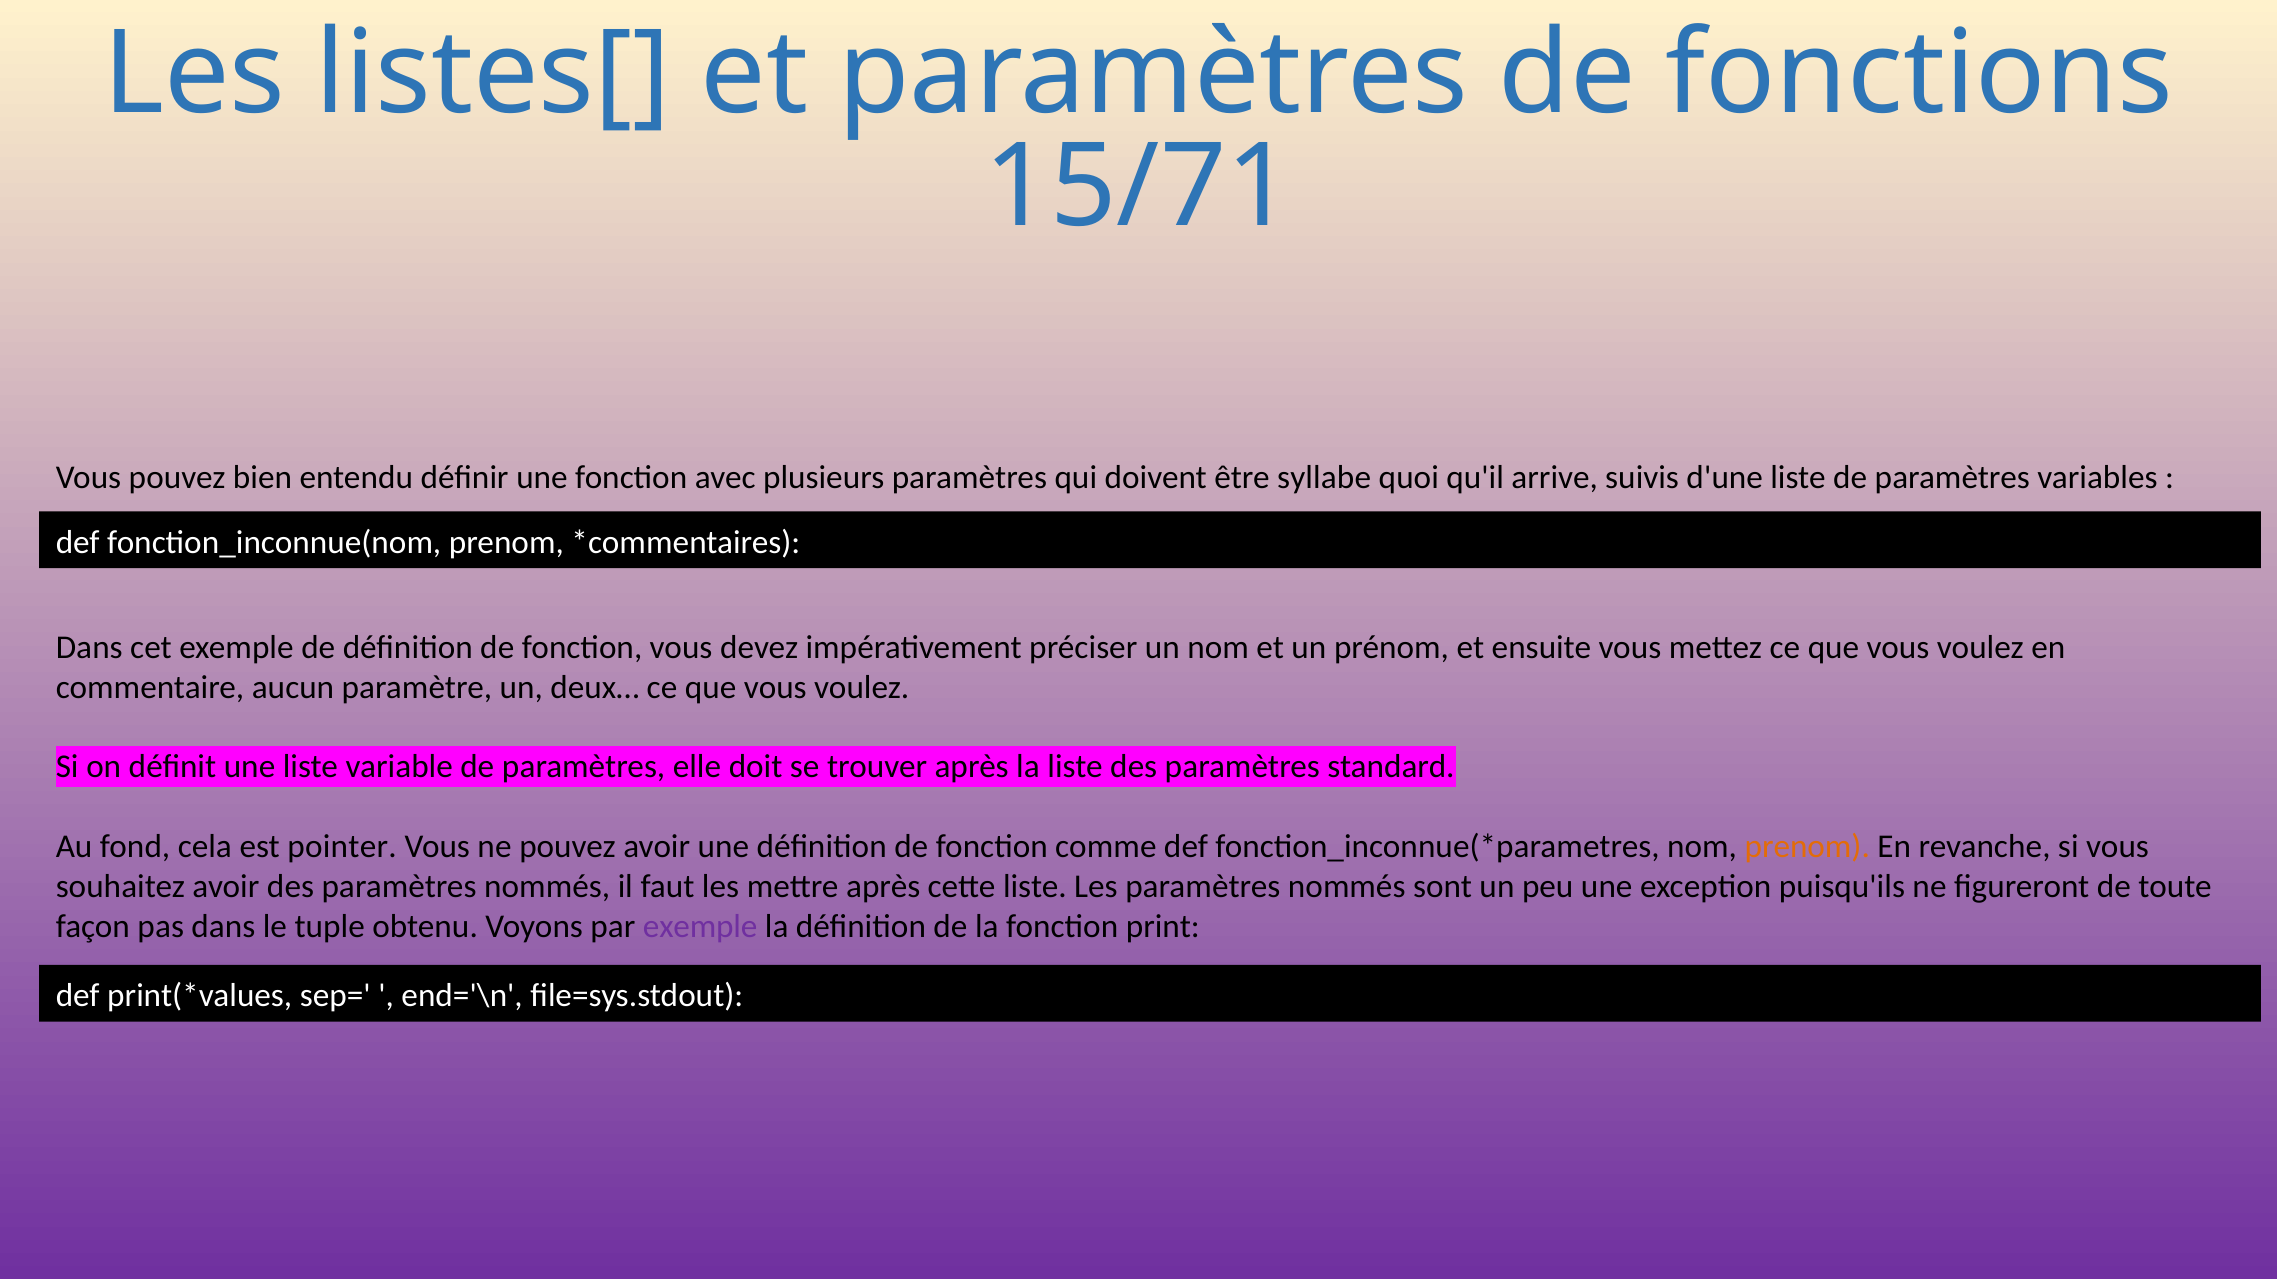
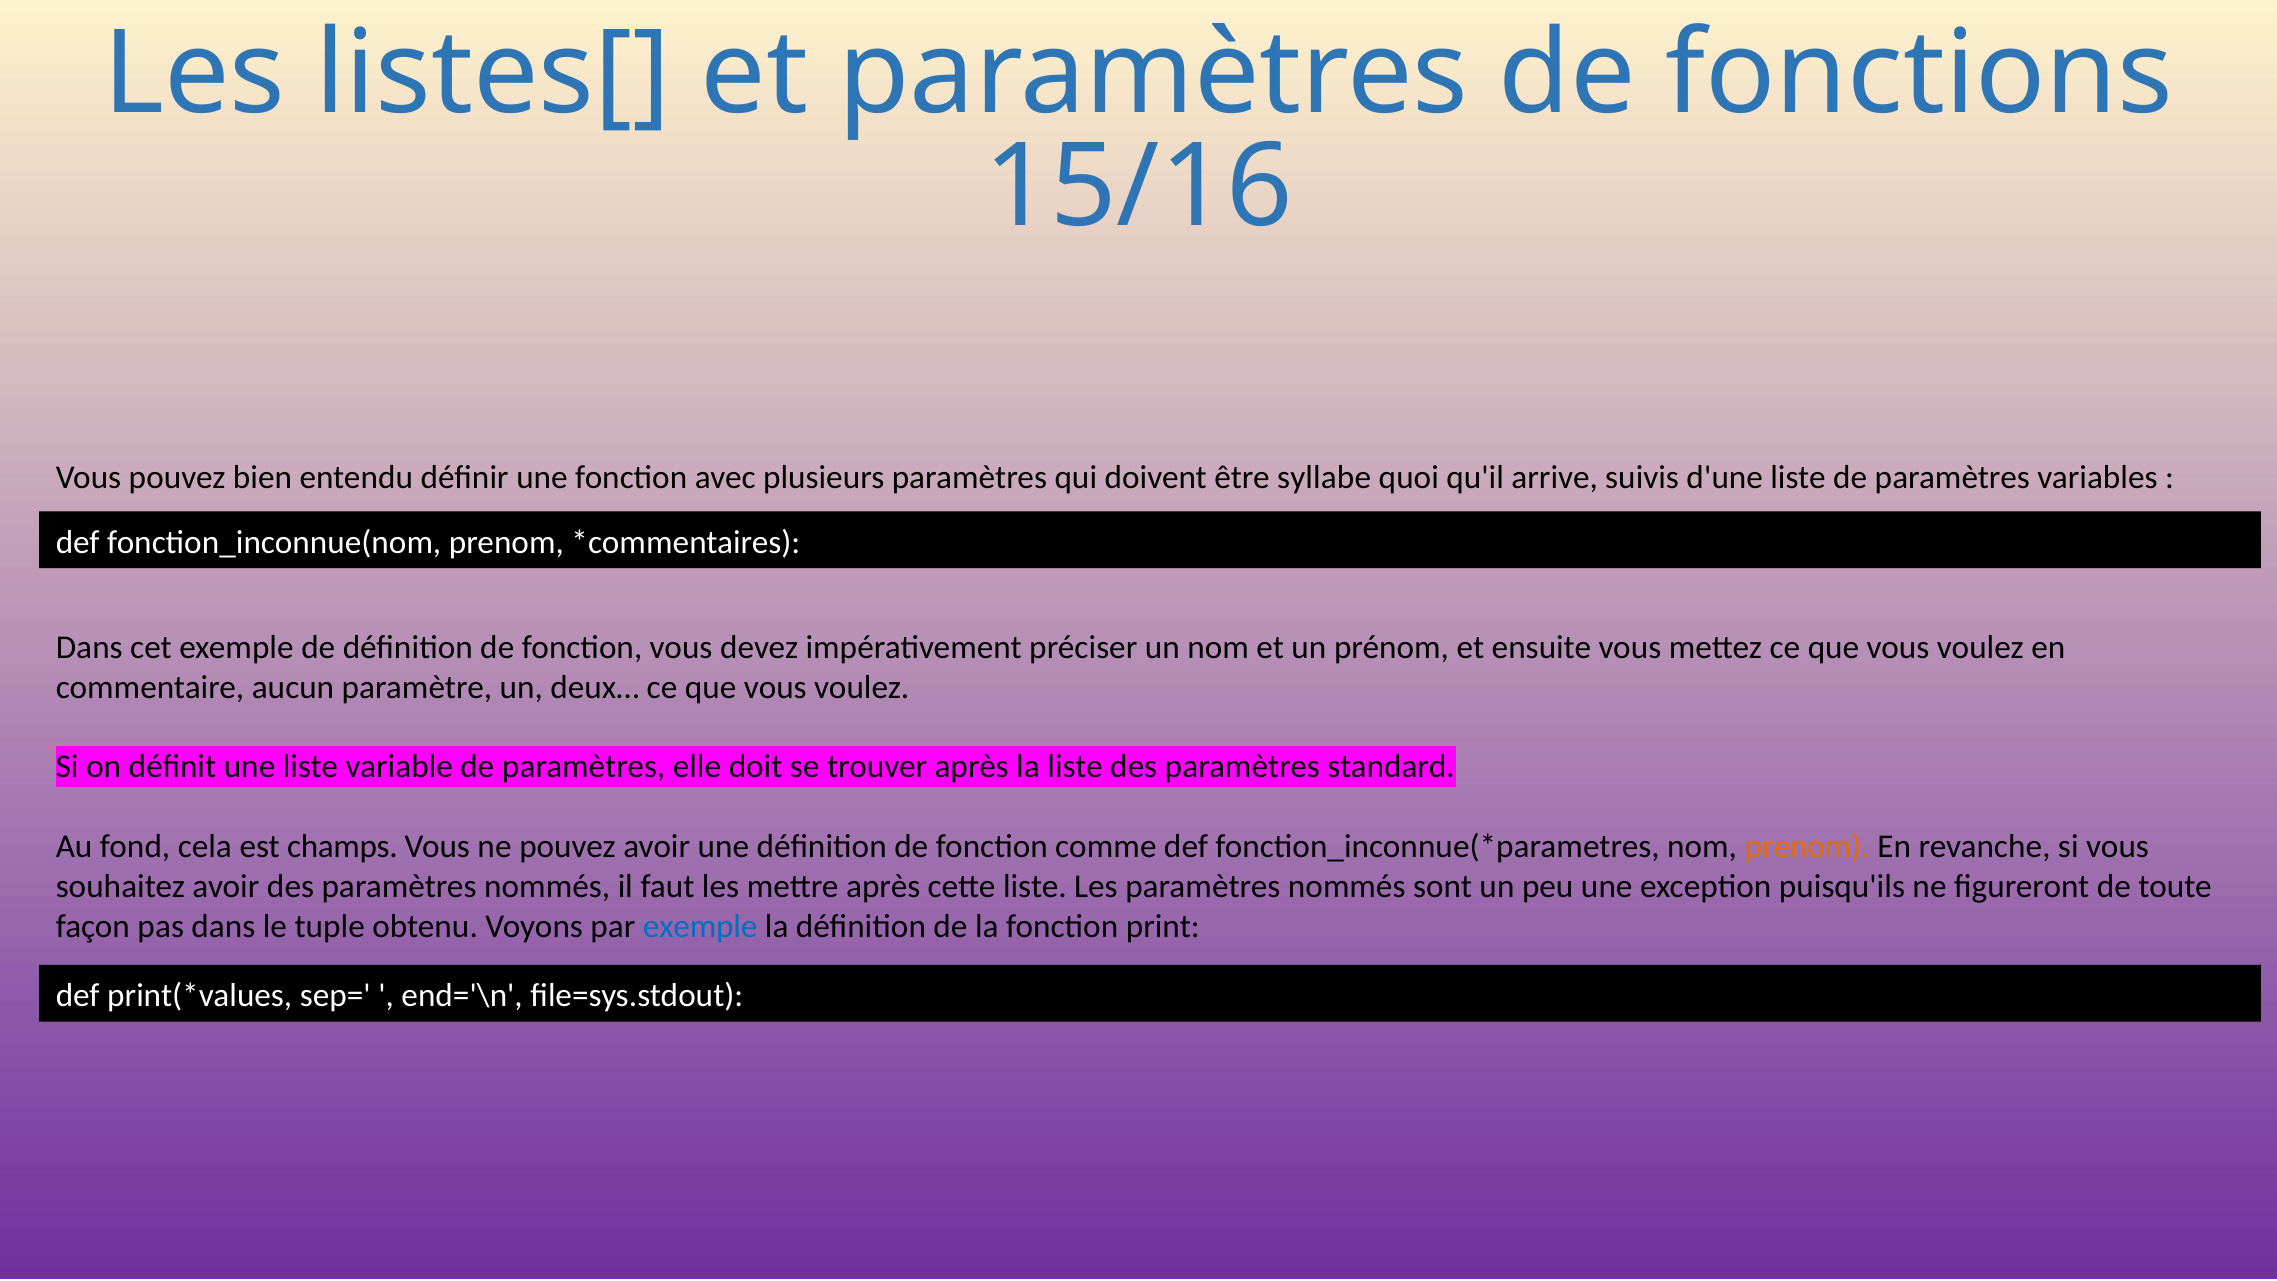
15/71: 15/71 -> 15/16
pointer: pointer -> champs
exemple at (700, 926) colour: purple -> blue
